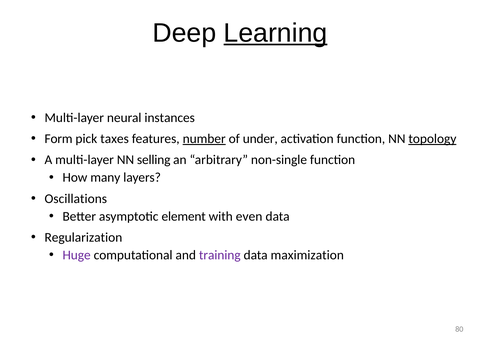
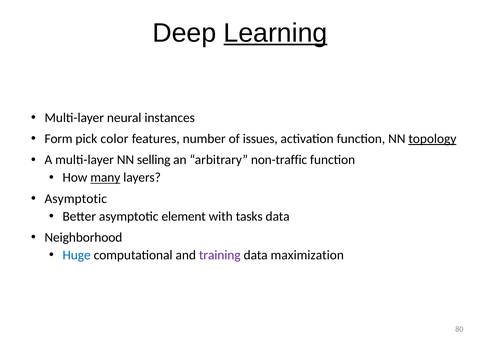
taxes: taxes -> color
number underline: present -> none
under: under -> issues
non-single: non-single -> non-traffic
many underline: none -> present
Oscillations at (76, 199): Oscillations -> Asymptotic
even: even -> tasks
Regularization: Regularization -> Neighborhood
Huge colour: purple -> blue
